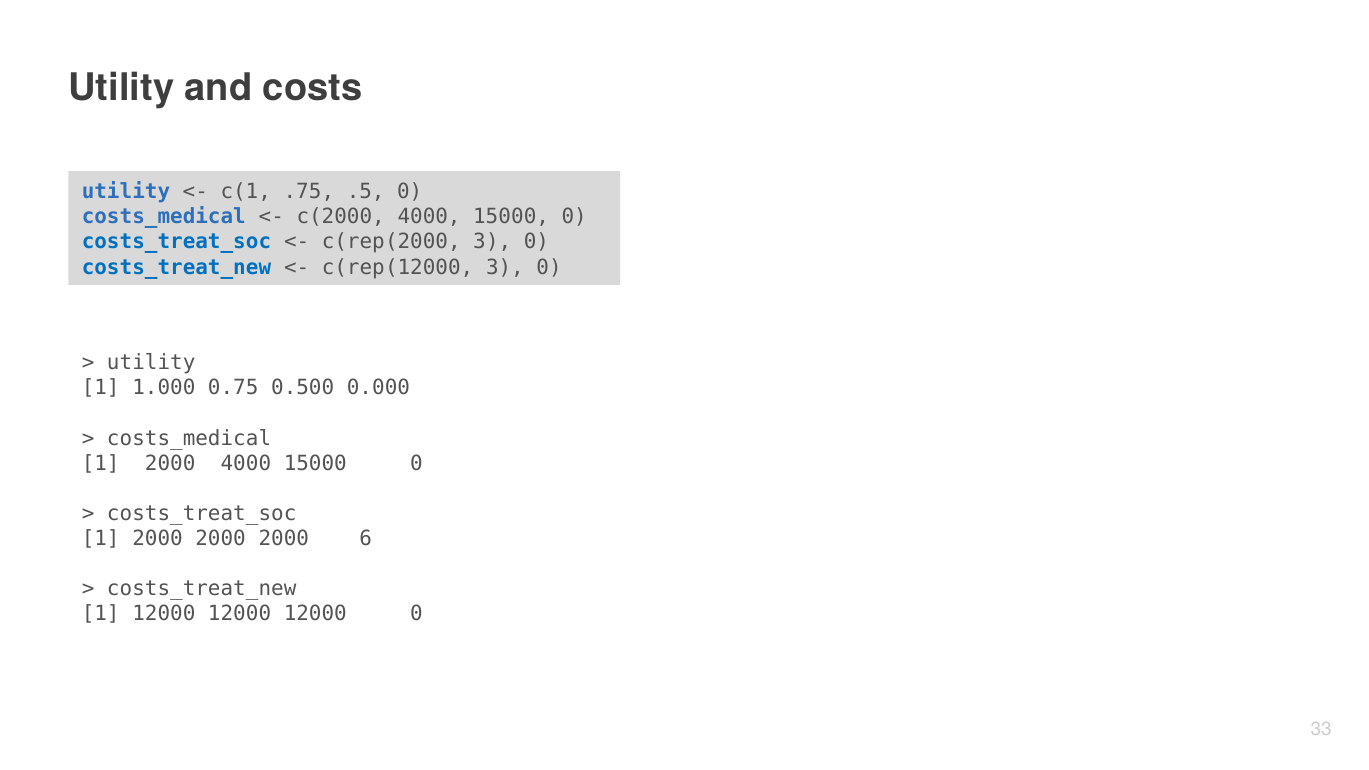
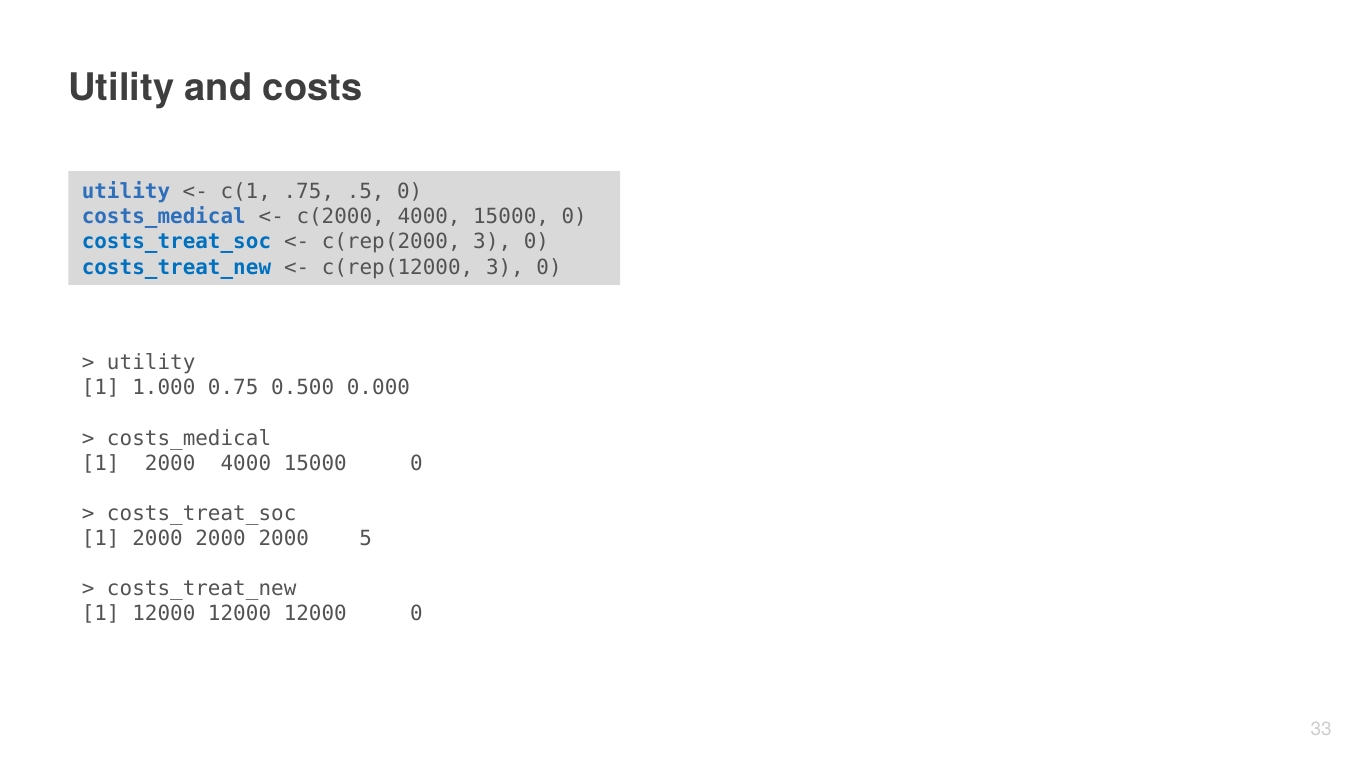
6: 6 -> 5
